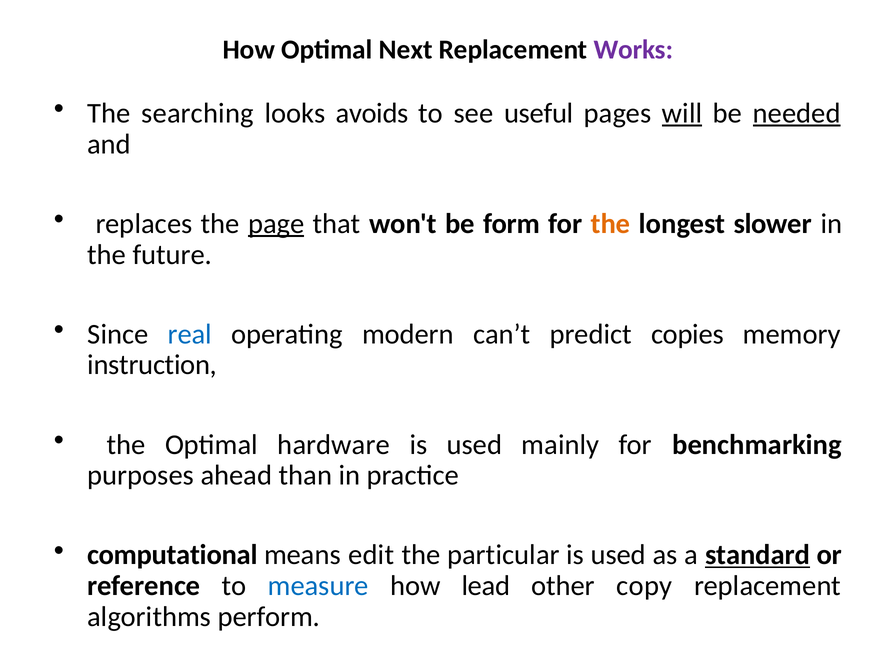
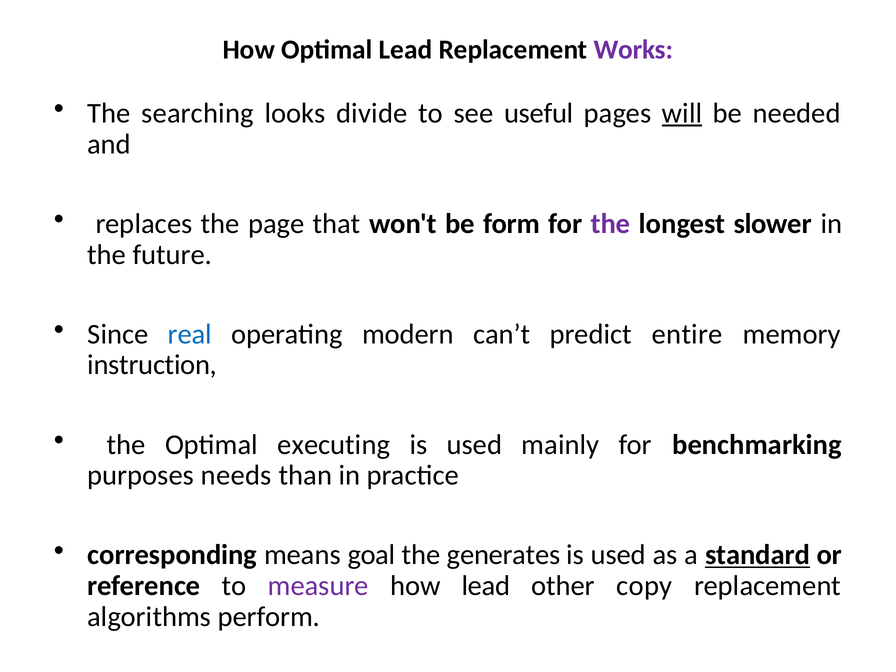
Optimal Next: Next -> Lead
avoids: avoids -> divide
needed underline: present -> none
page underline: present -> none
the at (610, 224) colour: orange -> purple
copies: copies -> entire
hardware: hardware -> executing
ahead: ahead -> needs
computational: computational -> corresponding
edit: edit -> goal
particular: particular -> generates
measure colour: blue -> purple
